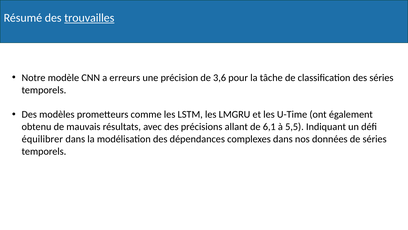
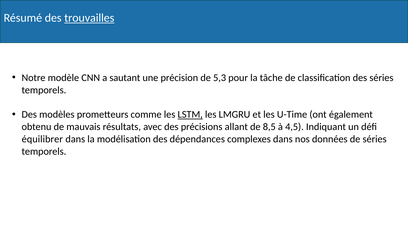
erreurs: erreurs -> sautant
3,6: 3,6 -> 5,3
LSTM underline: none -> present
6,1: 6,1 -> 8,5
5,5: 5,5 -> 4,5
